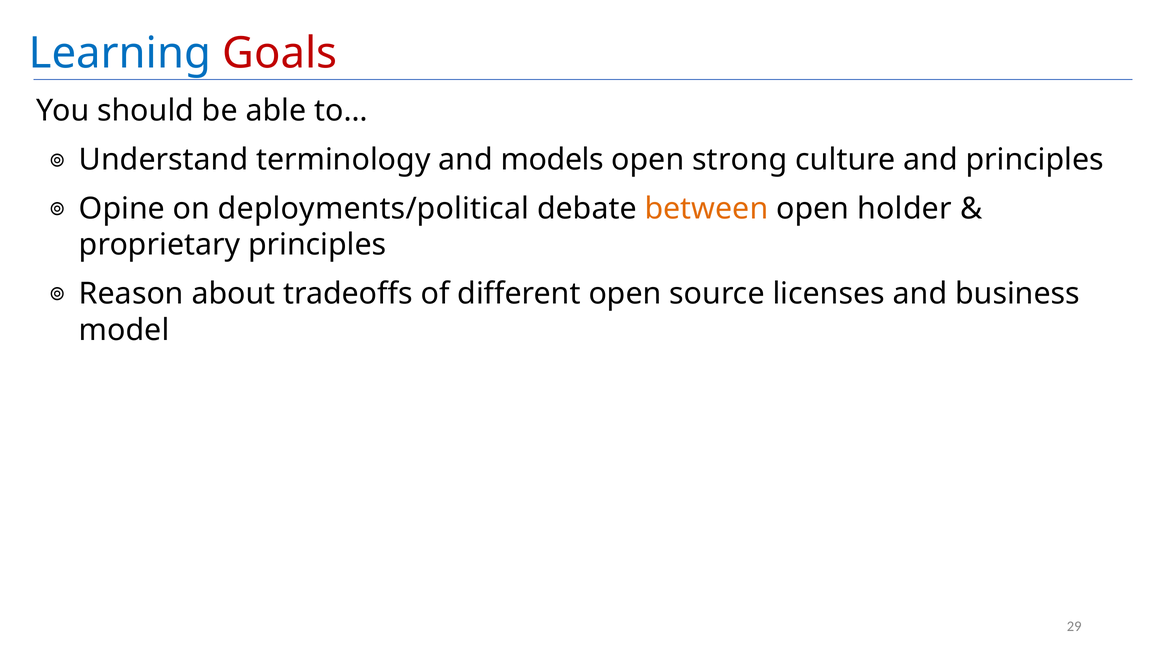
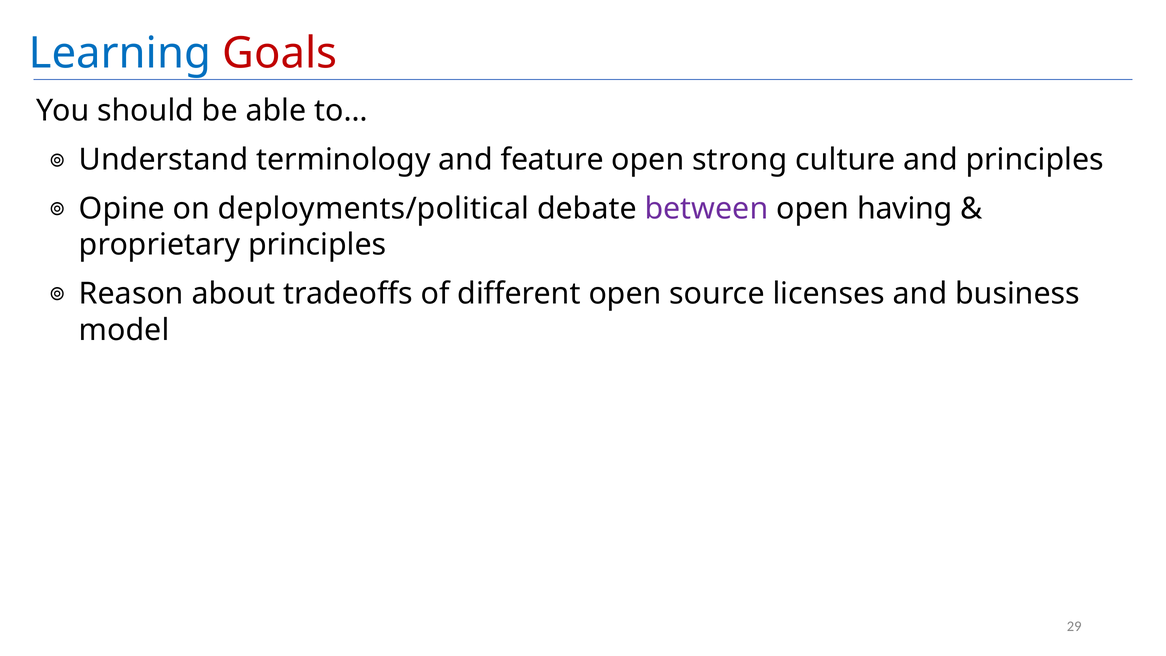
models: models -> feature
between colour: orange -> purple
holder: holder -> having
